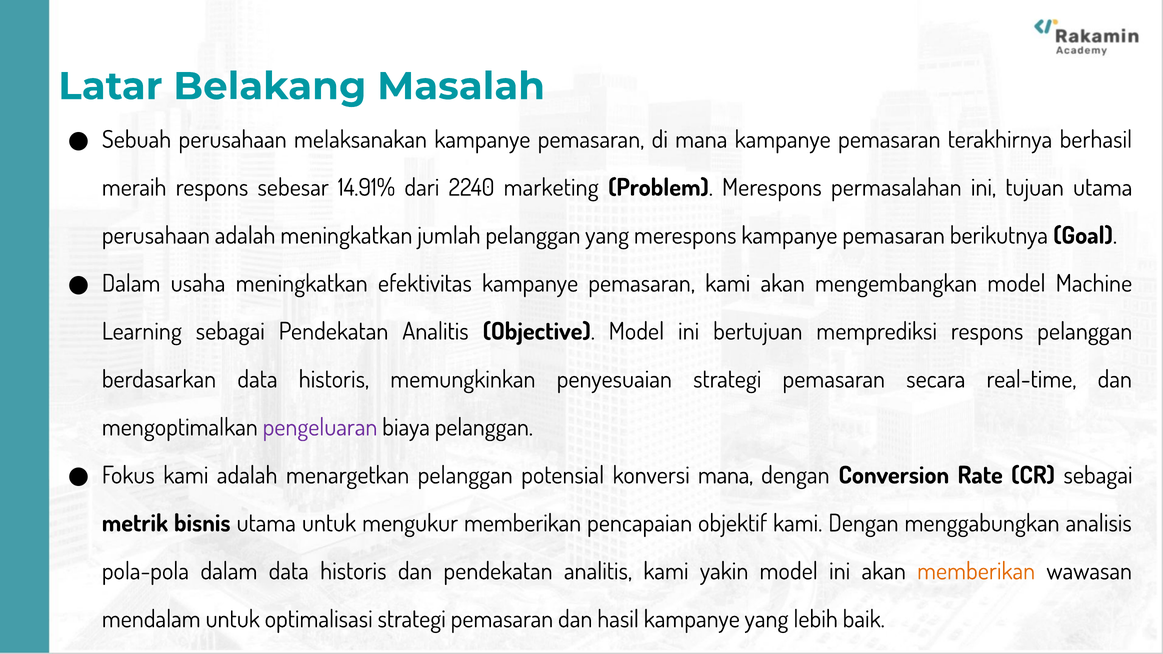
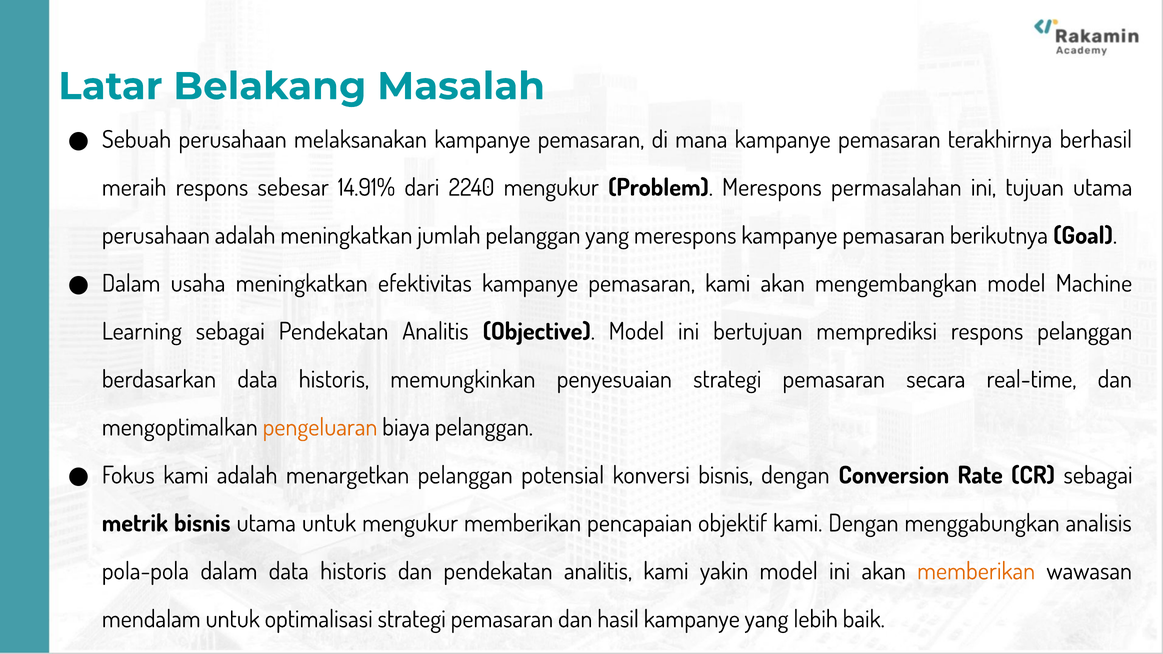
2240 marketing: marketing -> mengukur
pengeluaran colour: purple -> orange
konversi mana: mana -> bisnis
